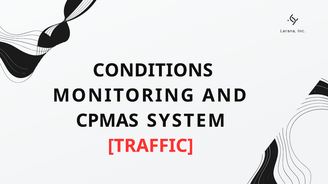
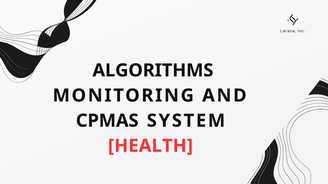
CONDITIONS: CONDITIONS -> ALGORITHMS
TRAFFIC: TRAFFIC -> HEALTH
